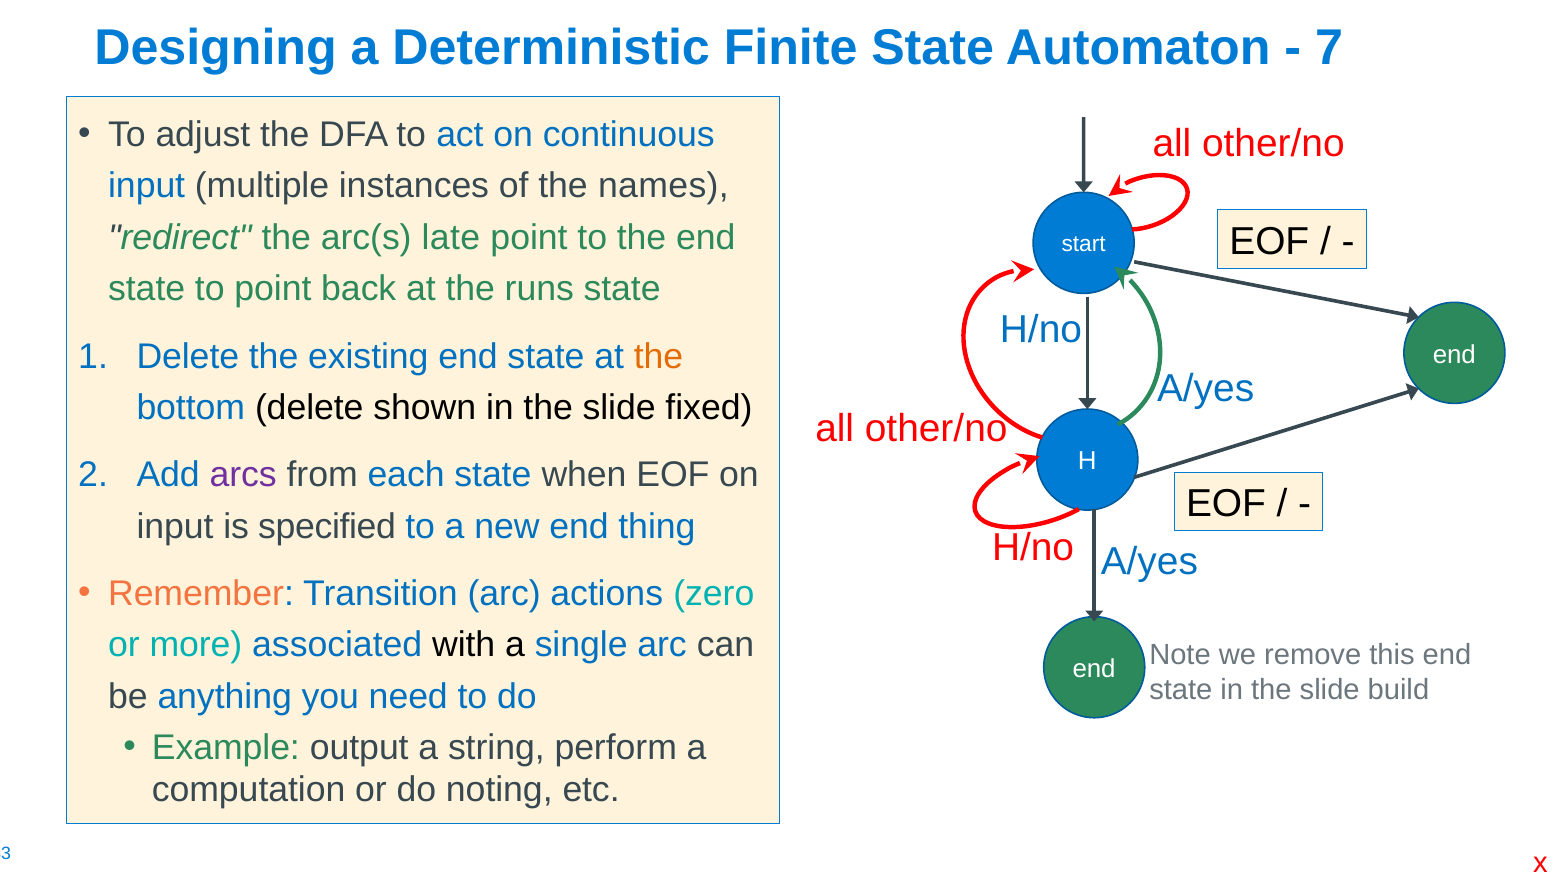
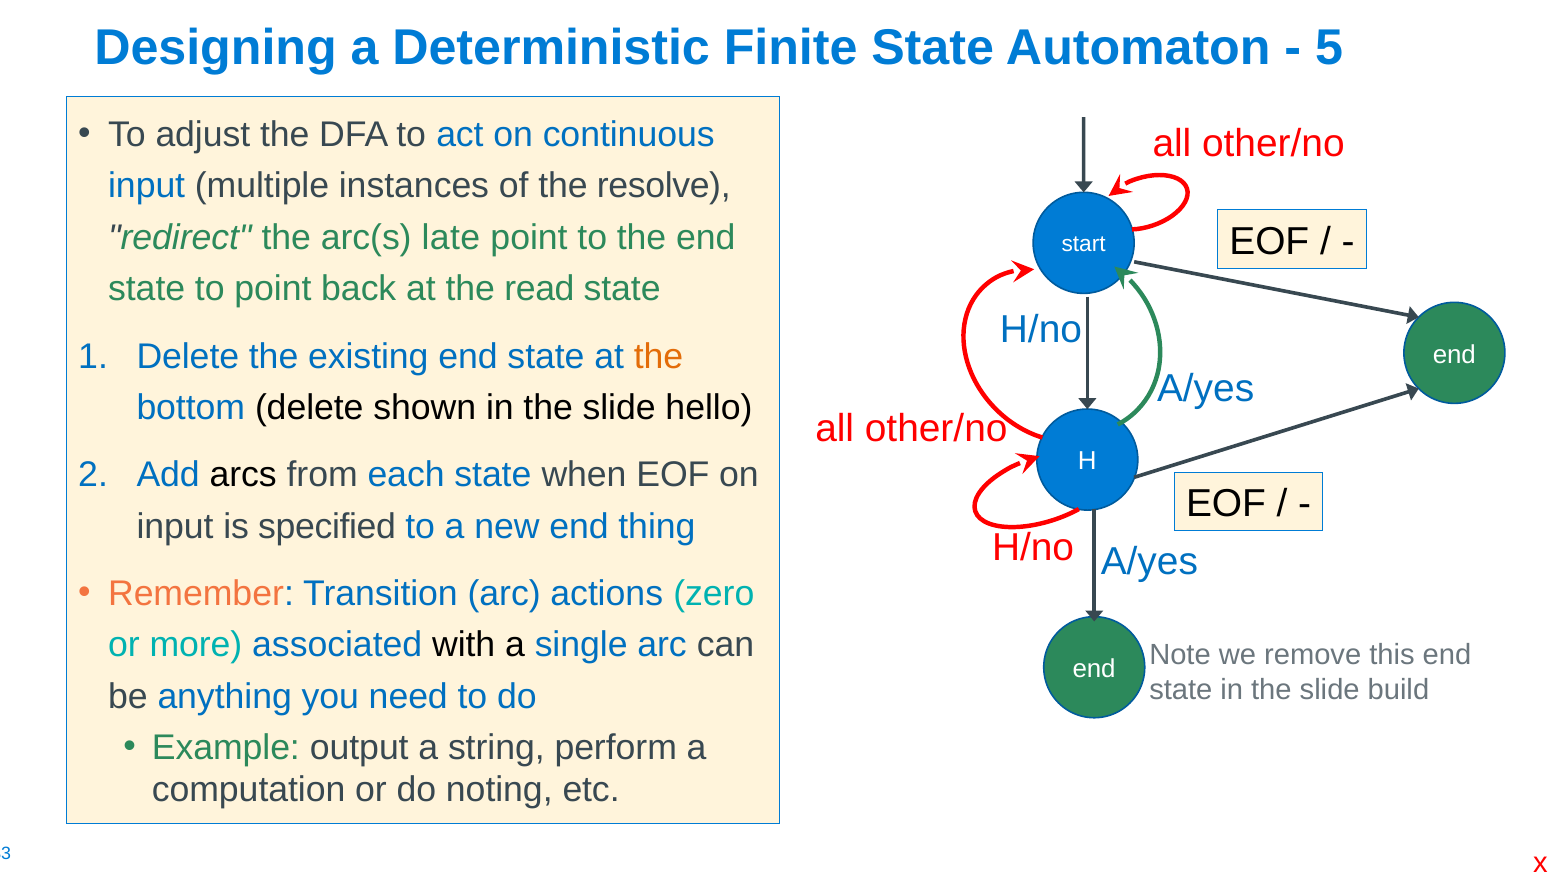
7: 7 -> 5
names: names -> resolve
runs: runs -> read
fixed: fixed -> hello
arcs colour: purple -> black
